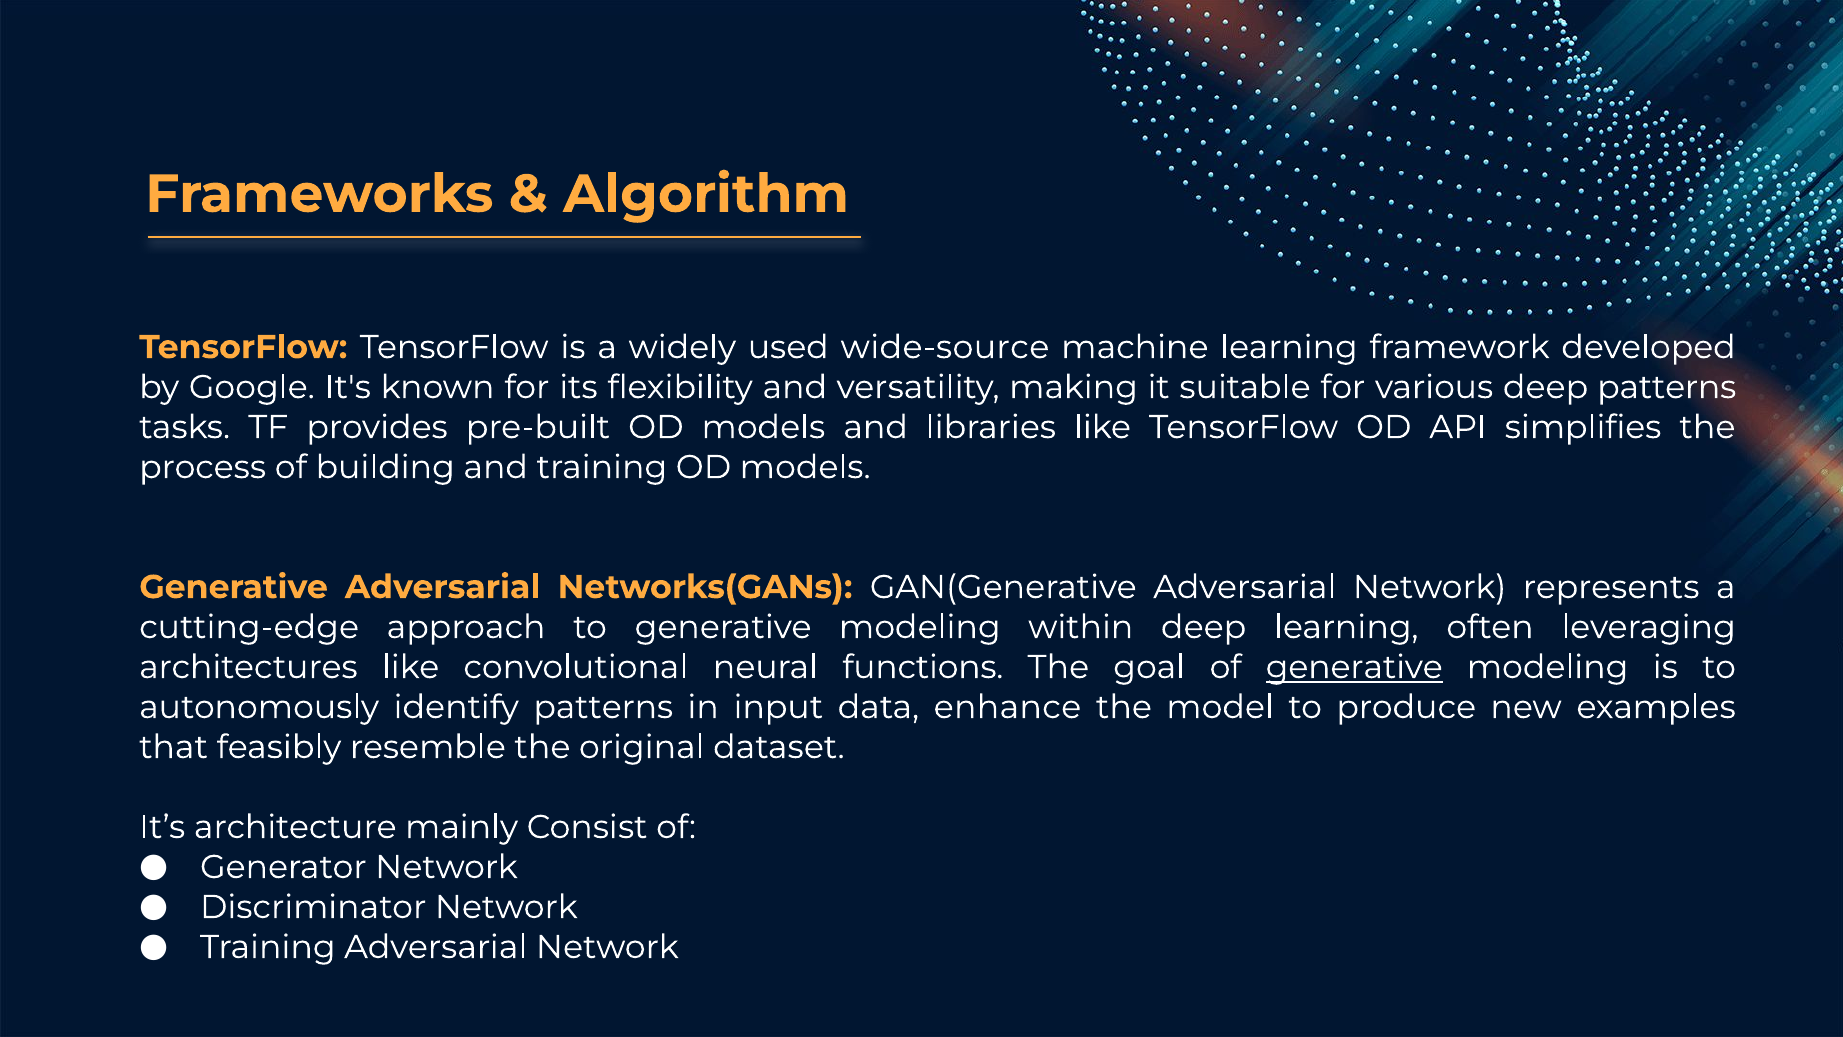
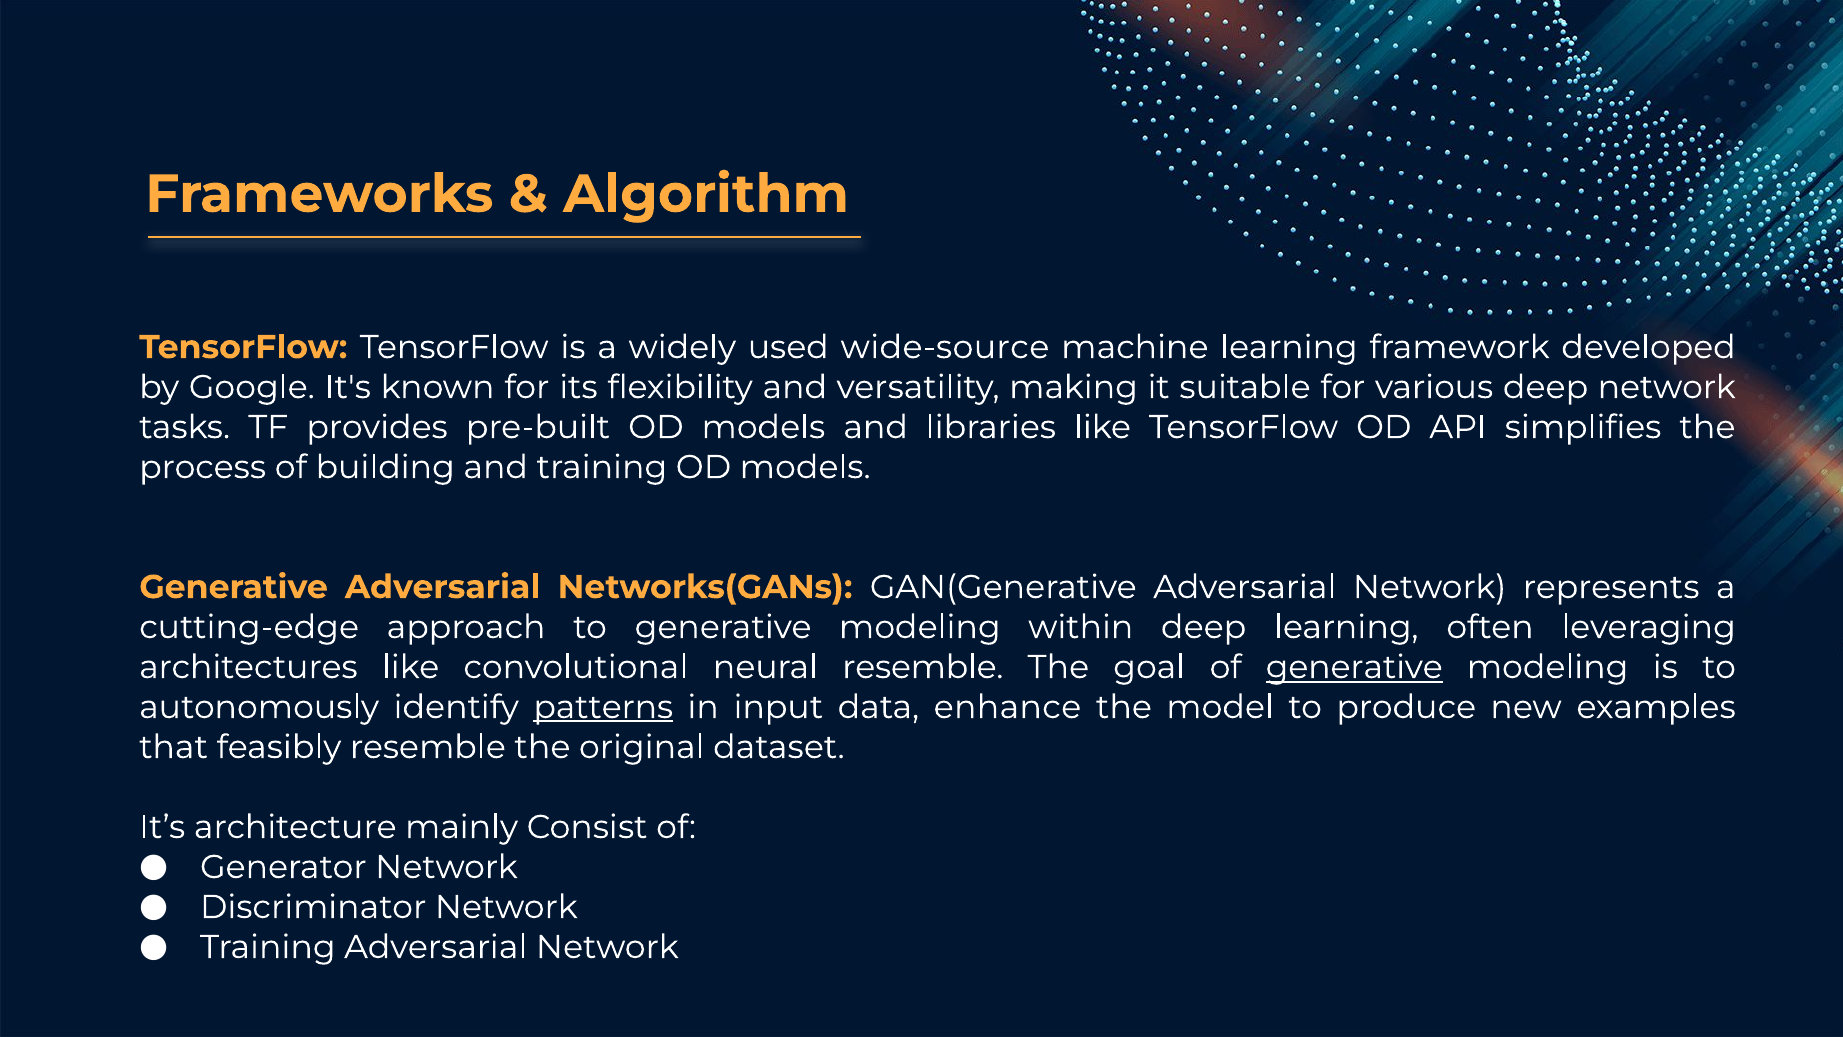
deep patterns: patterns -> network
neural functions: functions -> resemble
patterns at (603, 707) underline: none -> present
